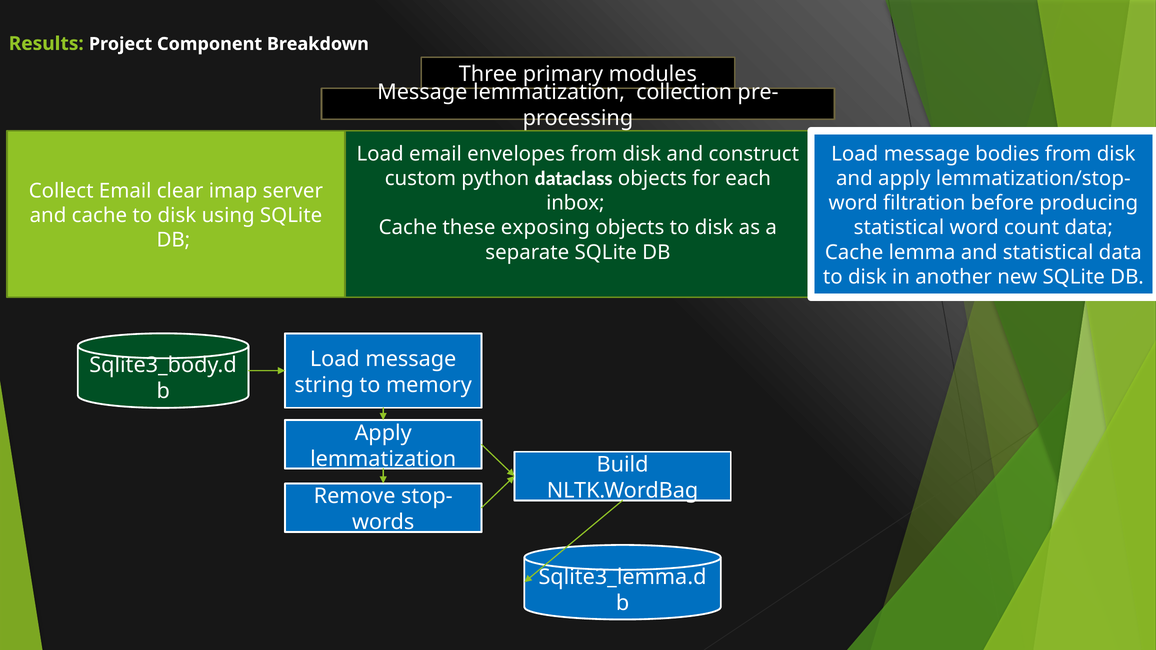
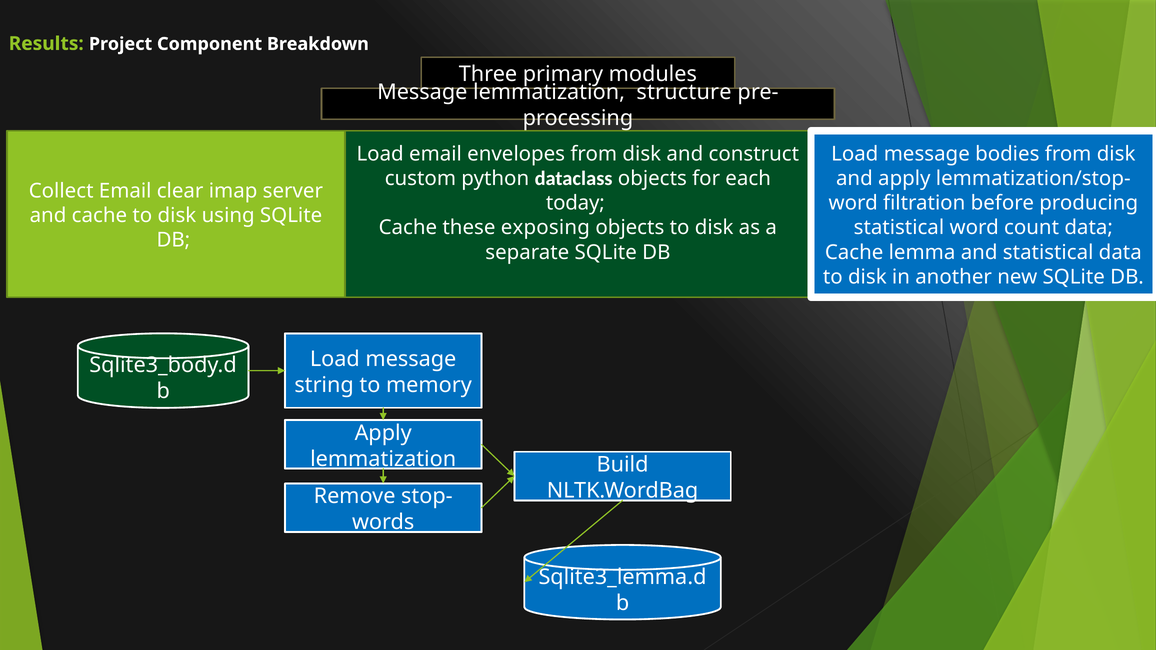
collection: collection -> structure
inbox: inbox -> today
